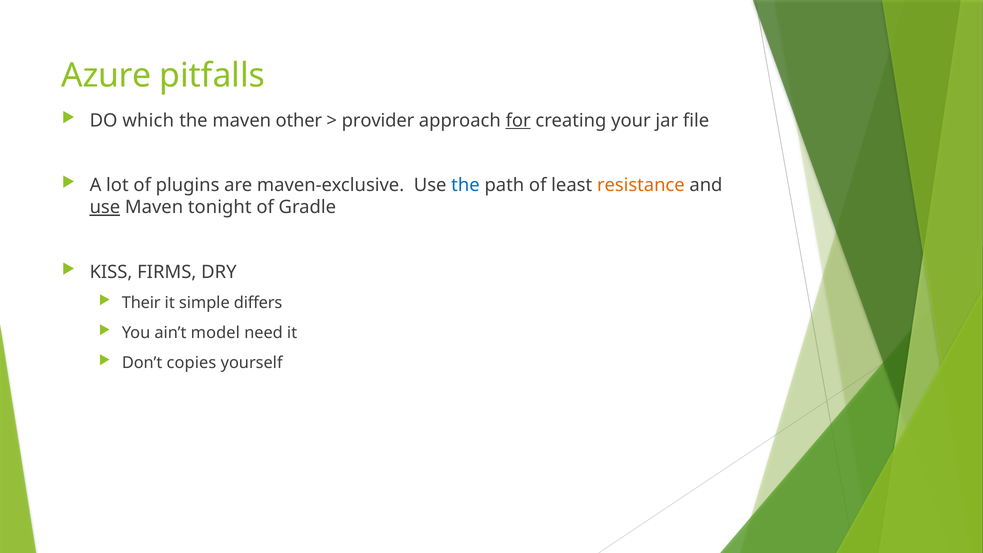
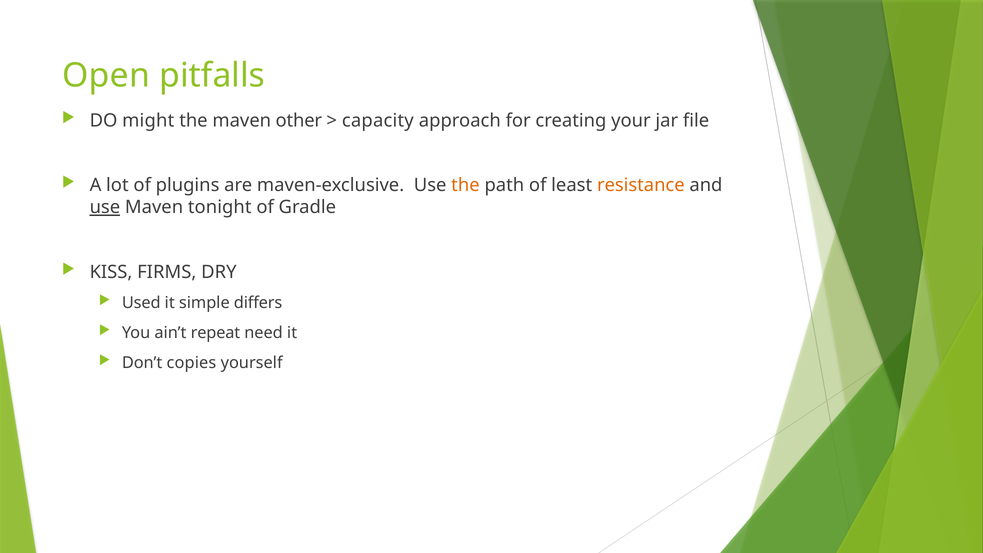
Azure: Azure -> Open
which: which -> might
provider: provider -> capacity
for underline: present -> none
the at (465, 185) colour: blue -> orange
Their: Their -> Used
model: model -> repeat
